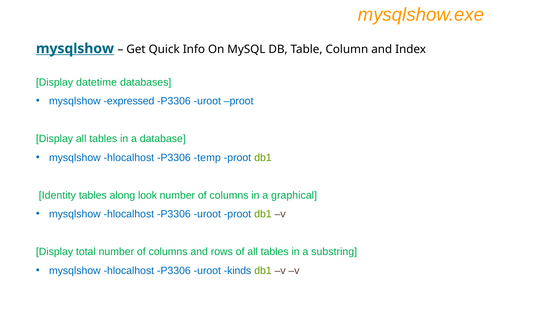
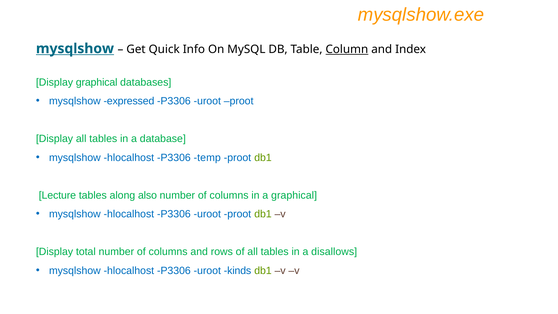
Column underline: none -> present
Display datetime: datetime -> graphical
Identity: Identity -> Lecture
look: look -> also
substring: substring -> disallows
